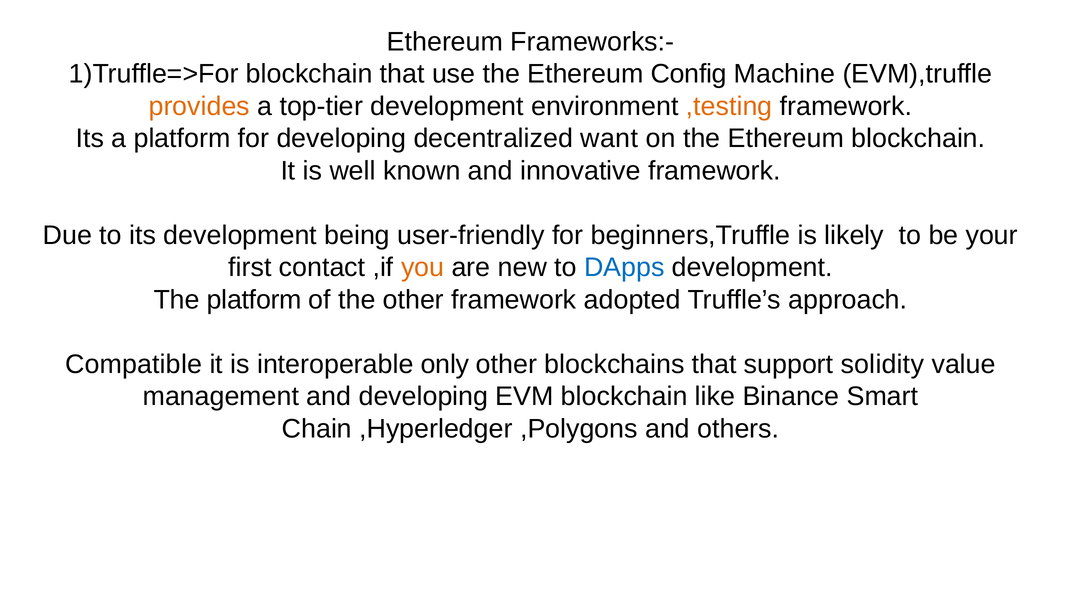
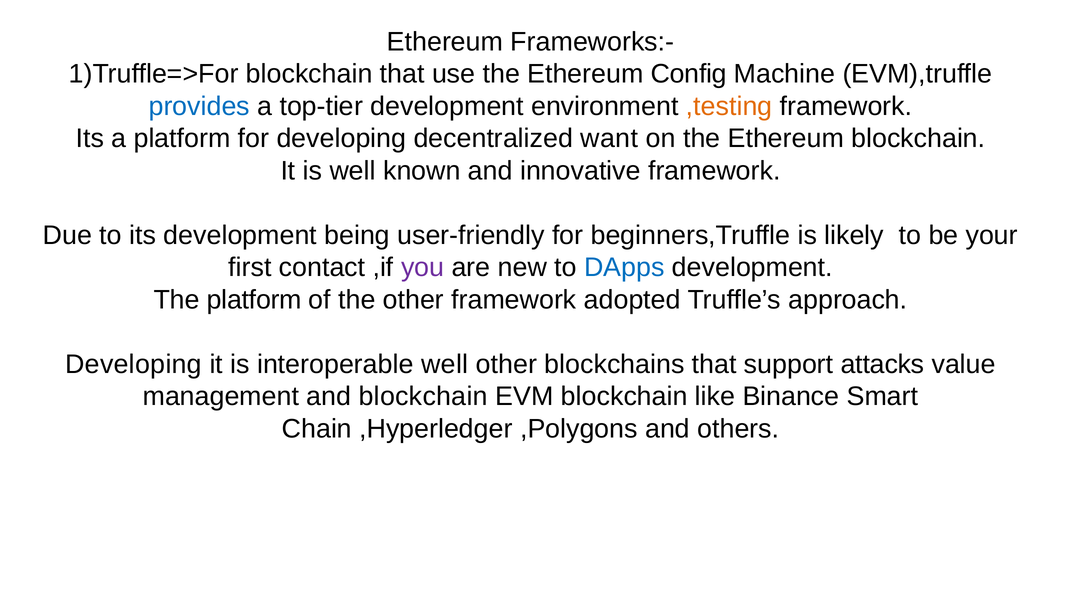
provides colour: orange -> blue
you colour: orange -> purple
Compatible at (134, 364): Compatible -> Developing
interoperable only: only -> well
solidity: solidity -> attacks
and developing: developing -> blockchain
